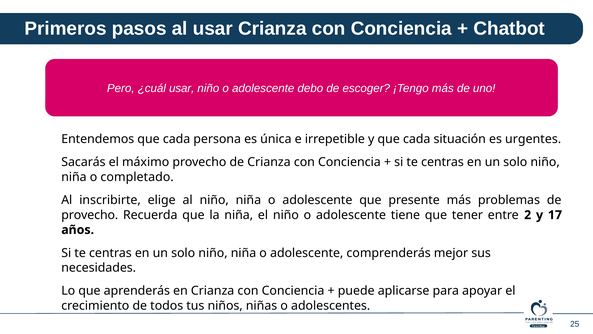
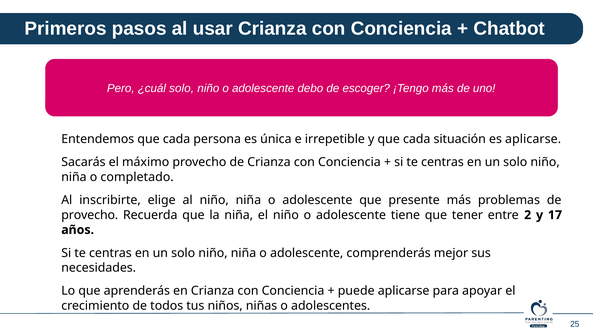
¿cuál usar: usar -> solo
es urgentes: urgentes -> aplicarse
